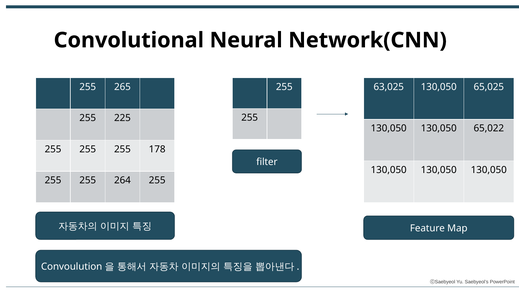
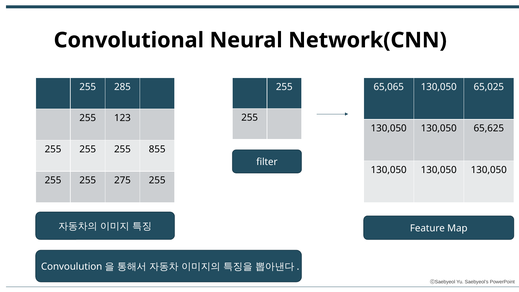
265: 265 -> 285
63,025: 63,025 -> 65,065
225: 225 -> 123
65,022: 65,022 -> 65,625
178: 178 -> 855
264: 264 -> 275
